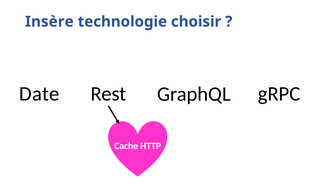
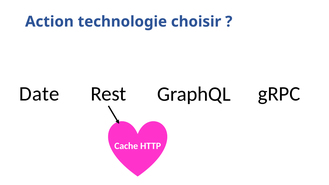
Insère: Insère -> Action
